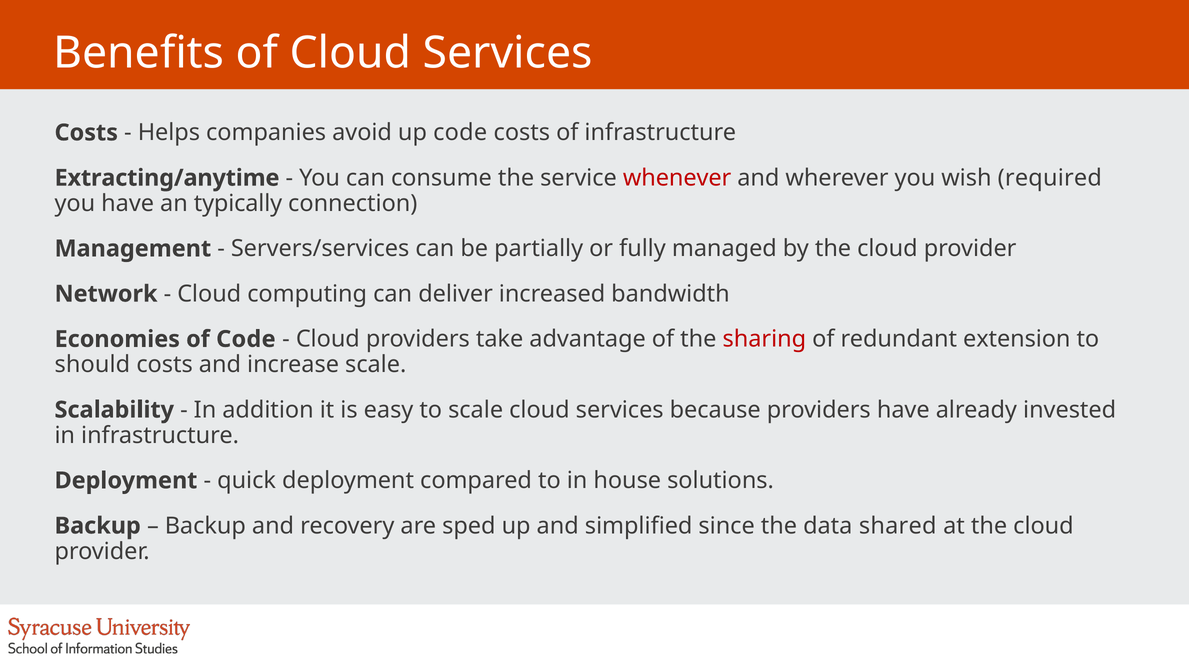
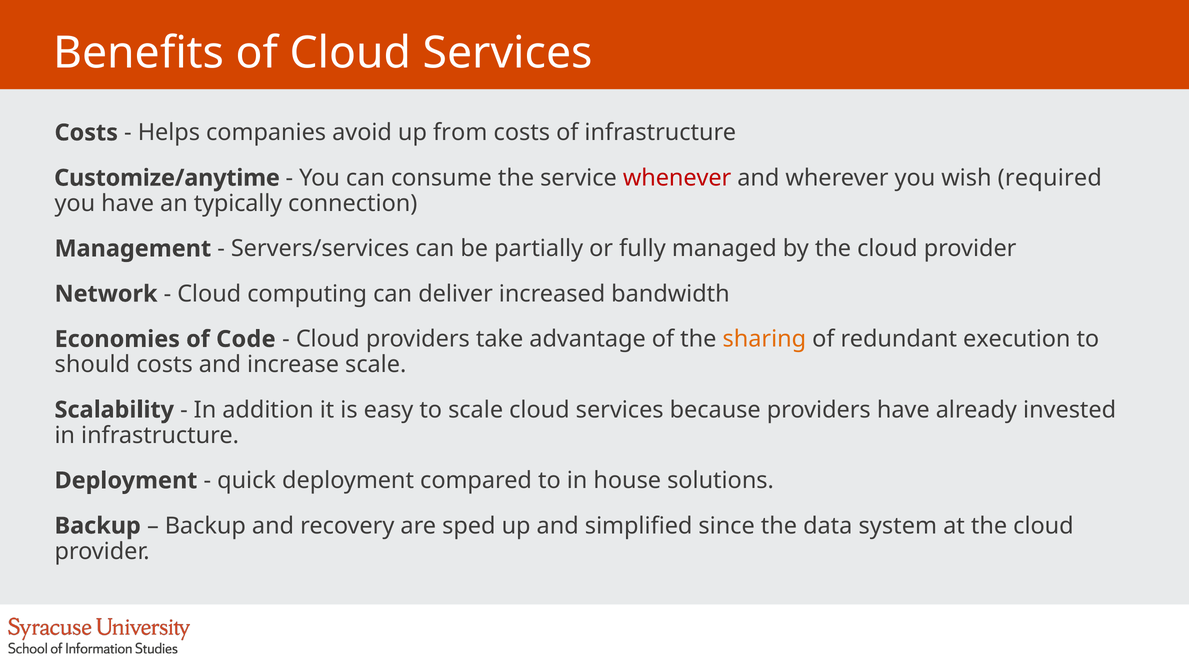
up code: code -> from
Extracting/anytime: Extracting/anytime -> Customize/anytime
sharing colour: red -> orange
extension: extension -> execution
shared: shared -> system
